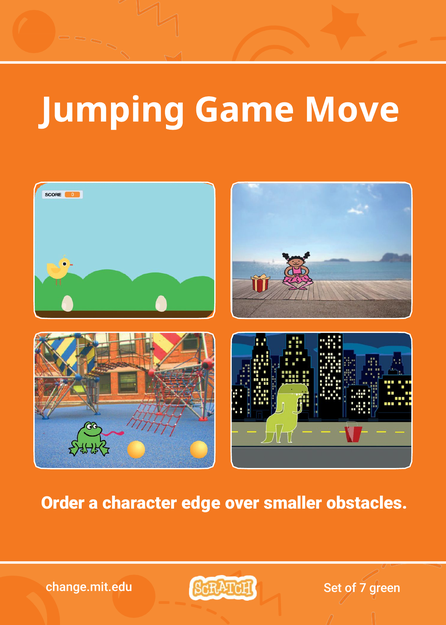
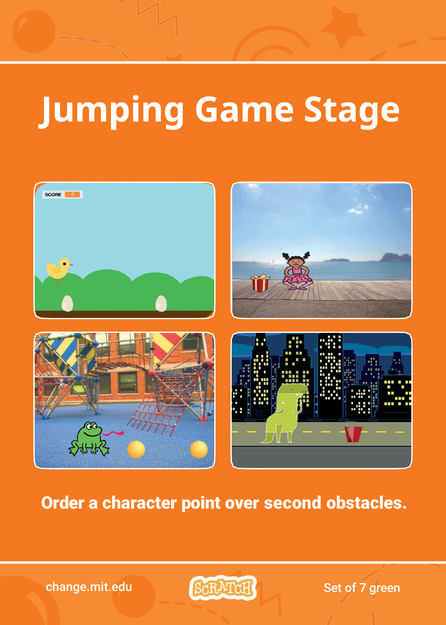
Move: Move -> Stage
edge: edge -> point
smaller: smaller -> second
